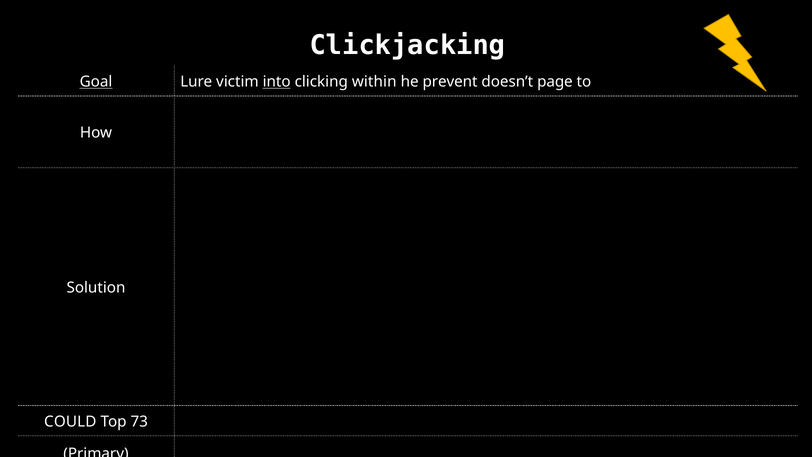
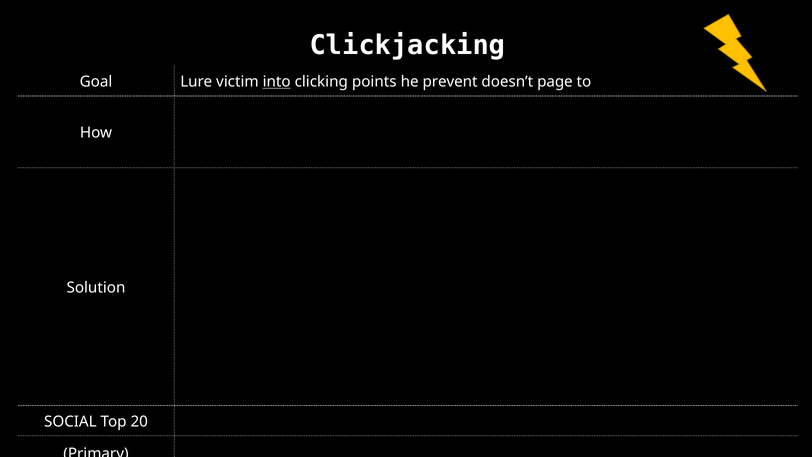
Goal underline: present -> none
within: within -> points
COULD: COULD -> SOCIAL
73: 73 -> 20
